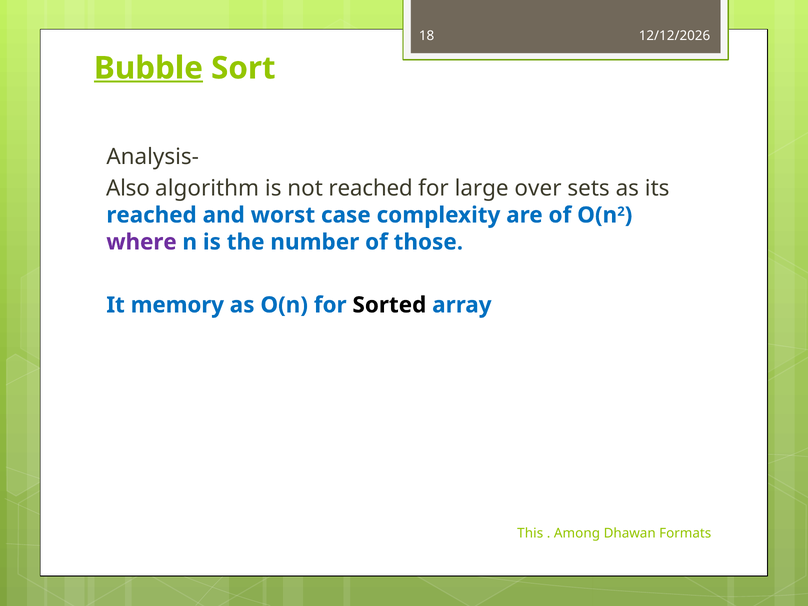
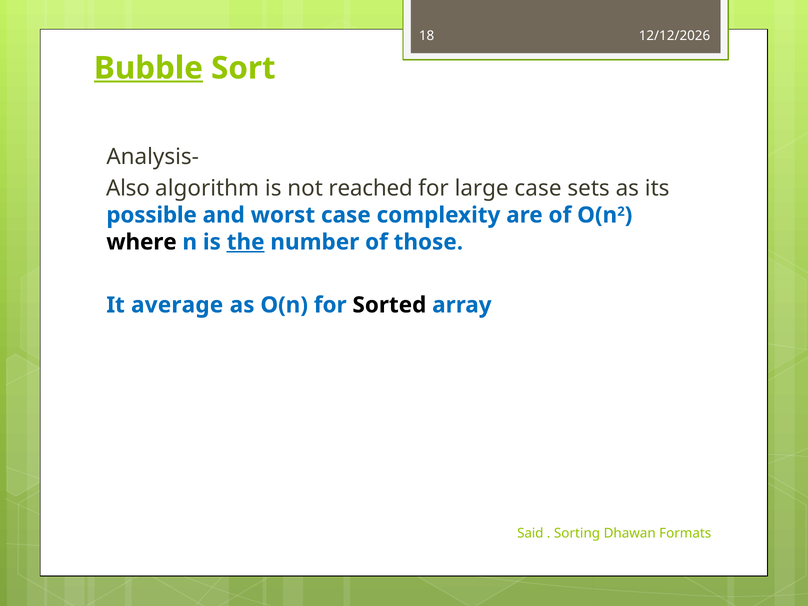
large over: over -> case
reached at (152, 215): reached -> possible
where colour: purple -> black
the underline: none -> present
memory: memory -> average
This: This -> Said
Among: Among -> Sorting
